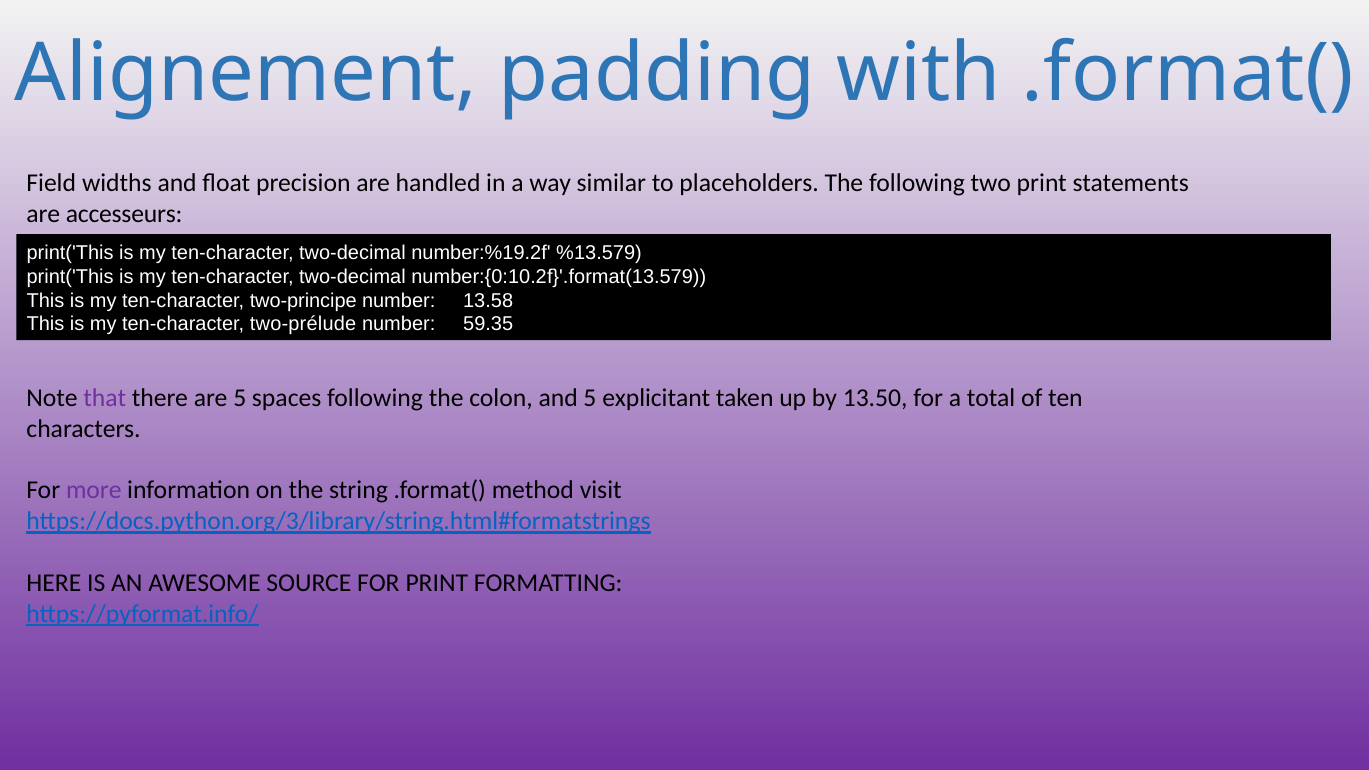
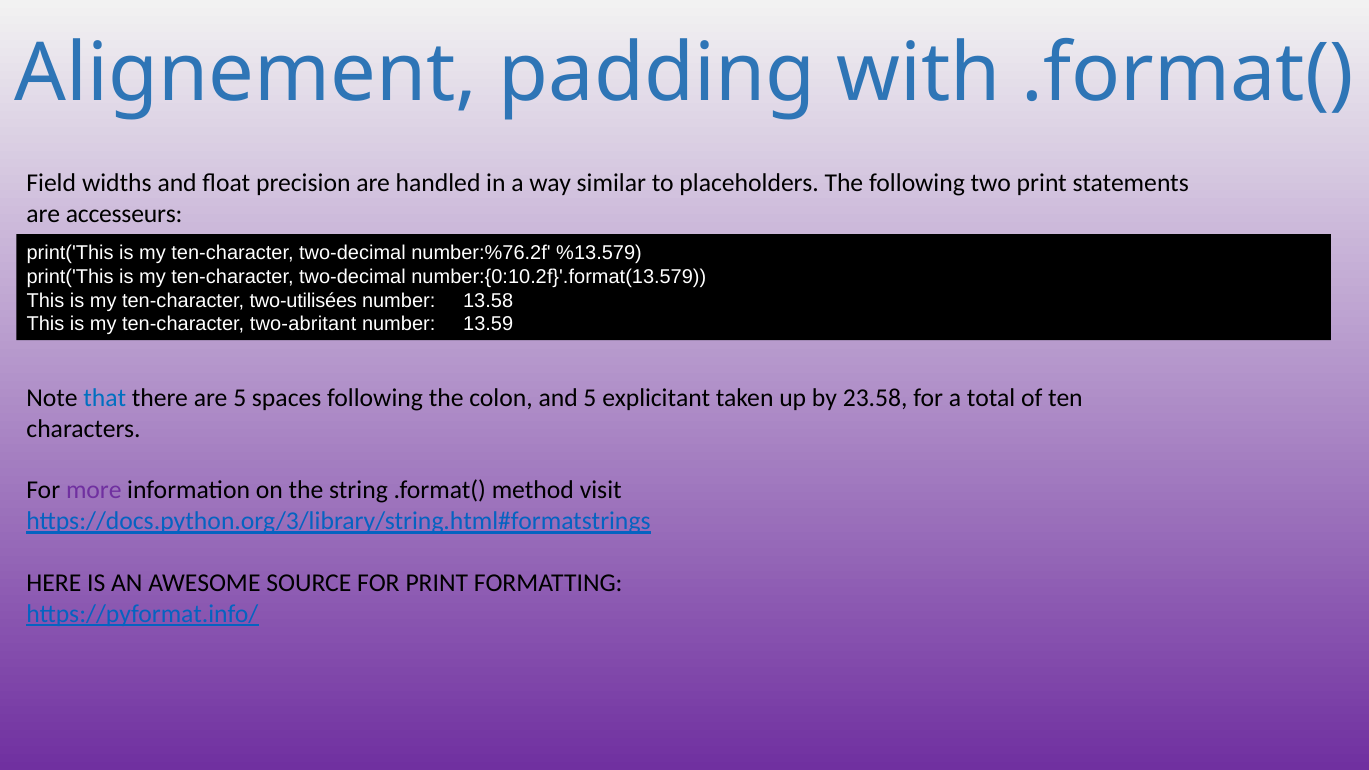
number:%19.2f: number:%19.2f -> number:%76.2f
two-principe: two-principe -> two-utilisées
two-prélude: two-prélude -> two-abritant
59.35: 59.35 -> 13.59
that colour: purple -> blue
13.50: 13.50 -> 23.58
